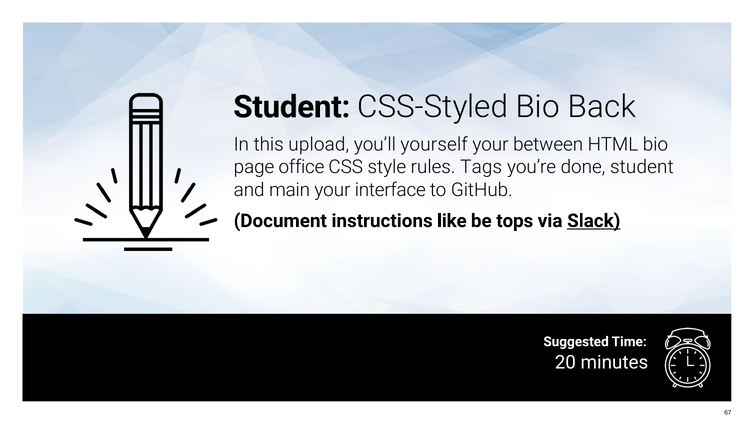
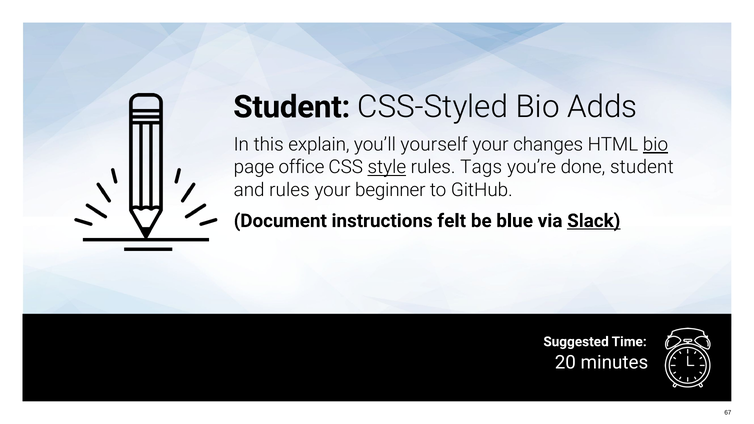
Back: Back -> Adds
upload: upload -> explain
between: between -> changes
bio at (655, 145) underline: none -> present
style underline: none -> present
and main: main -> rules
interface: interface -> beginner
like: like -> felt
tops: tops -> blue
